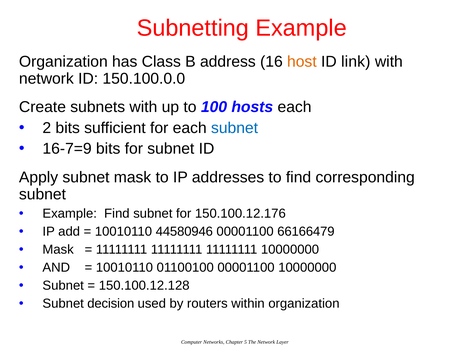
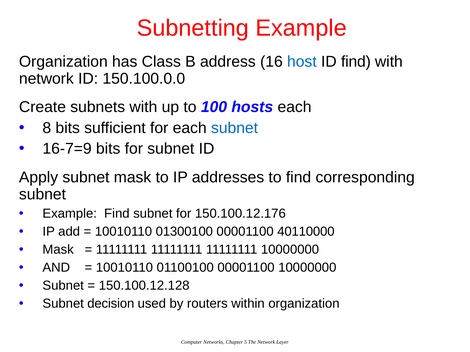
host colour: orange -> blue
ID link: link -> find
2: 2 -> 8
44580946: 44580946 -> 01300100
66166479: 66166479 -> 40110000
